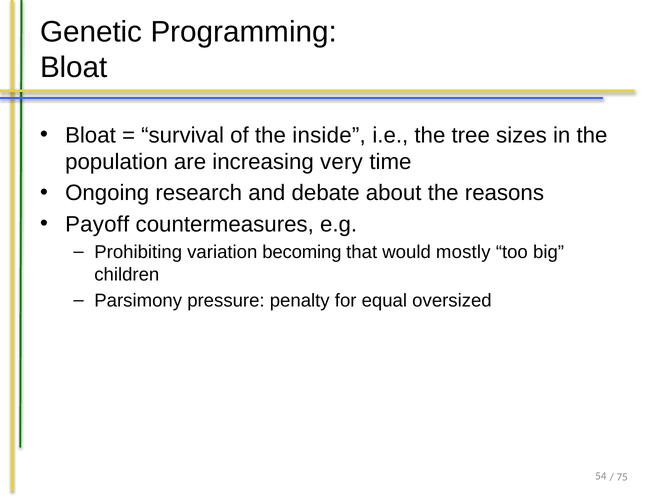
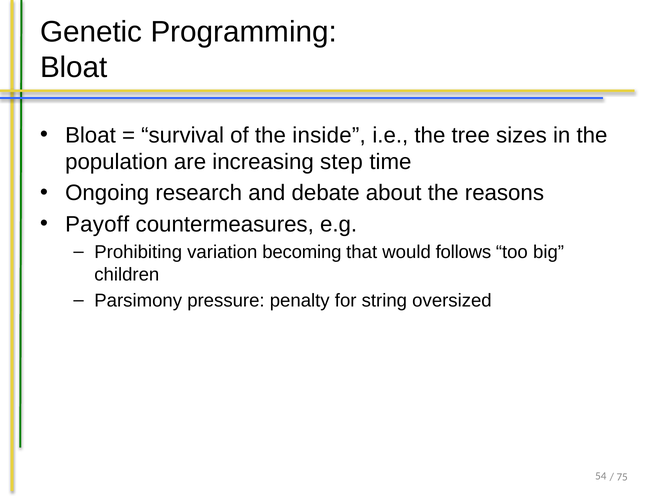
very: very -> step
mostly: mostly -> follows
equal: equal -> string
